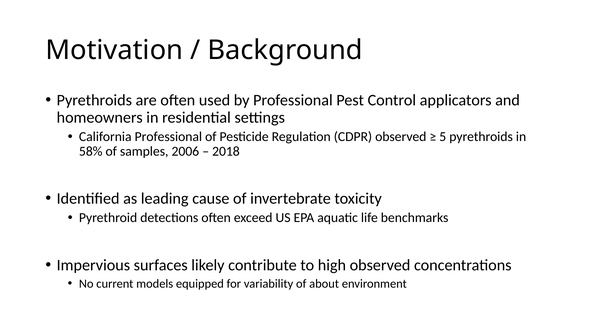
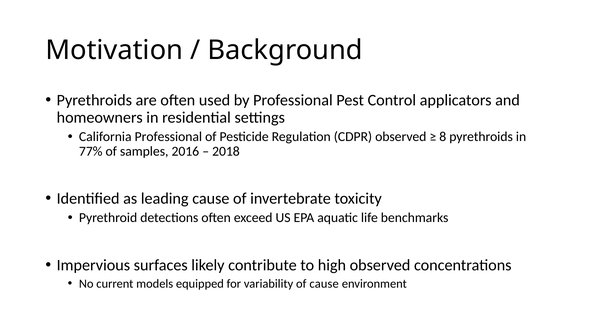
5: 5 -> 8
58%: 58% -> 77%
2006: 2006 -> 2016
of about: about -> cause
